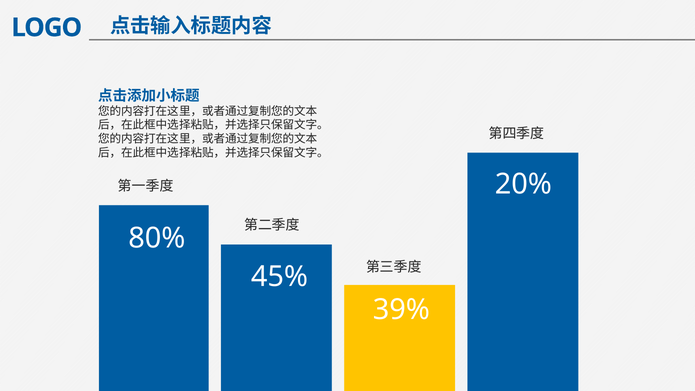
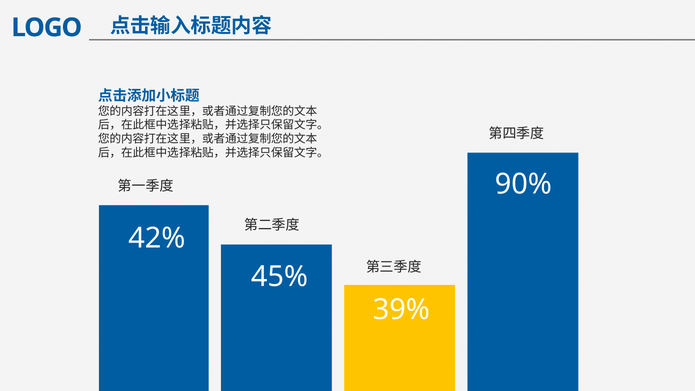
20%: 20% -> 90%
80%: 80% -> 42%
